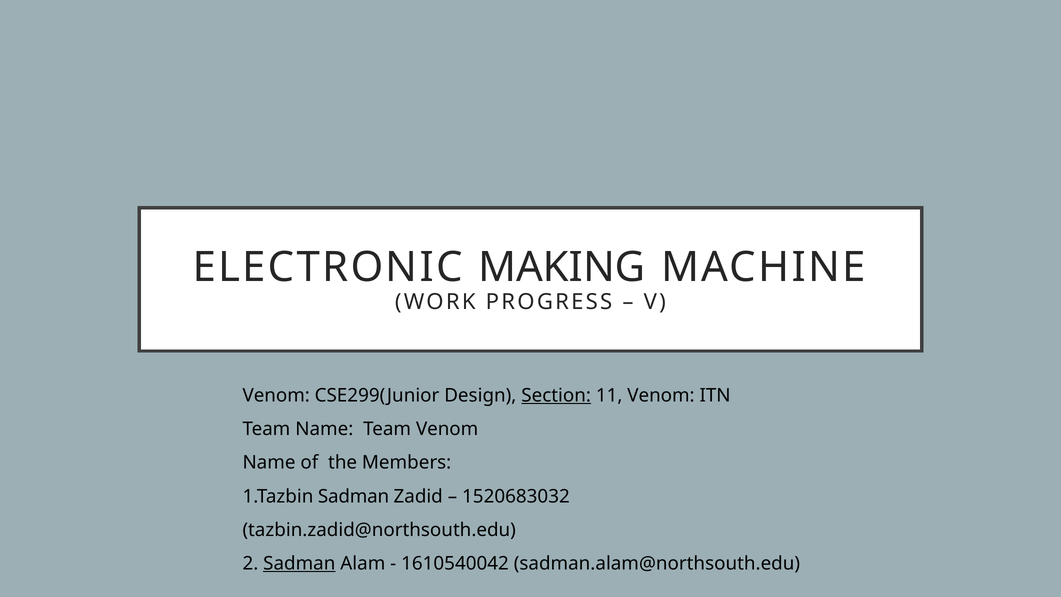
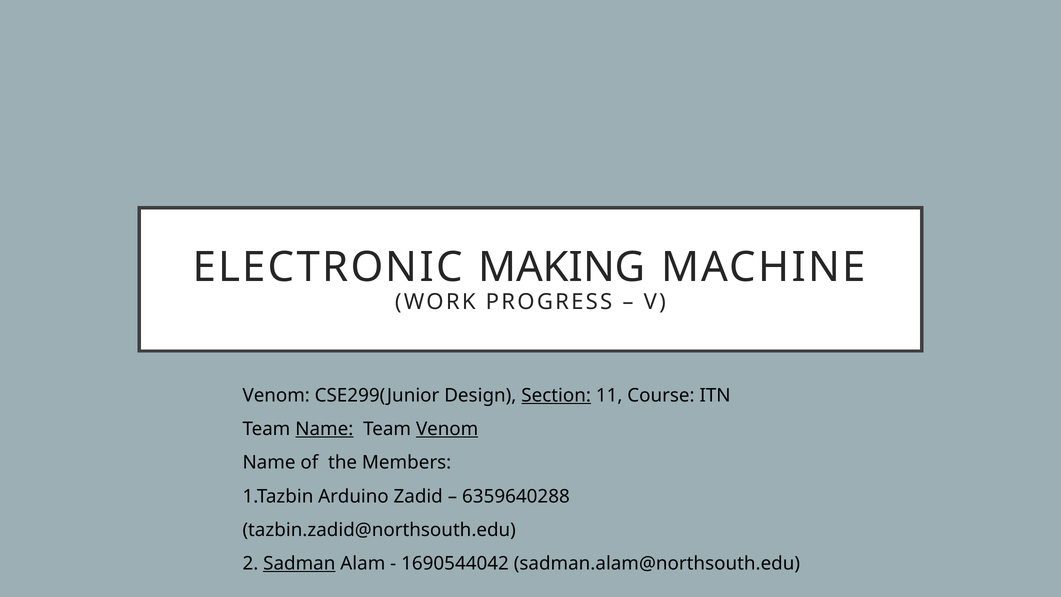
11 Venom: Venom -> Course
Name at (324, 429) underline: none -> present
Venom at (447, 429) underline: none -> present
1.Tazbin Sadman: Sadman -> Arduino
1520683032: 1520683032 -> 6359640288
1610540042: 1610540042 -> 1690544042
